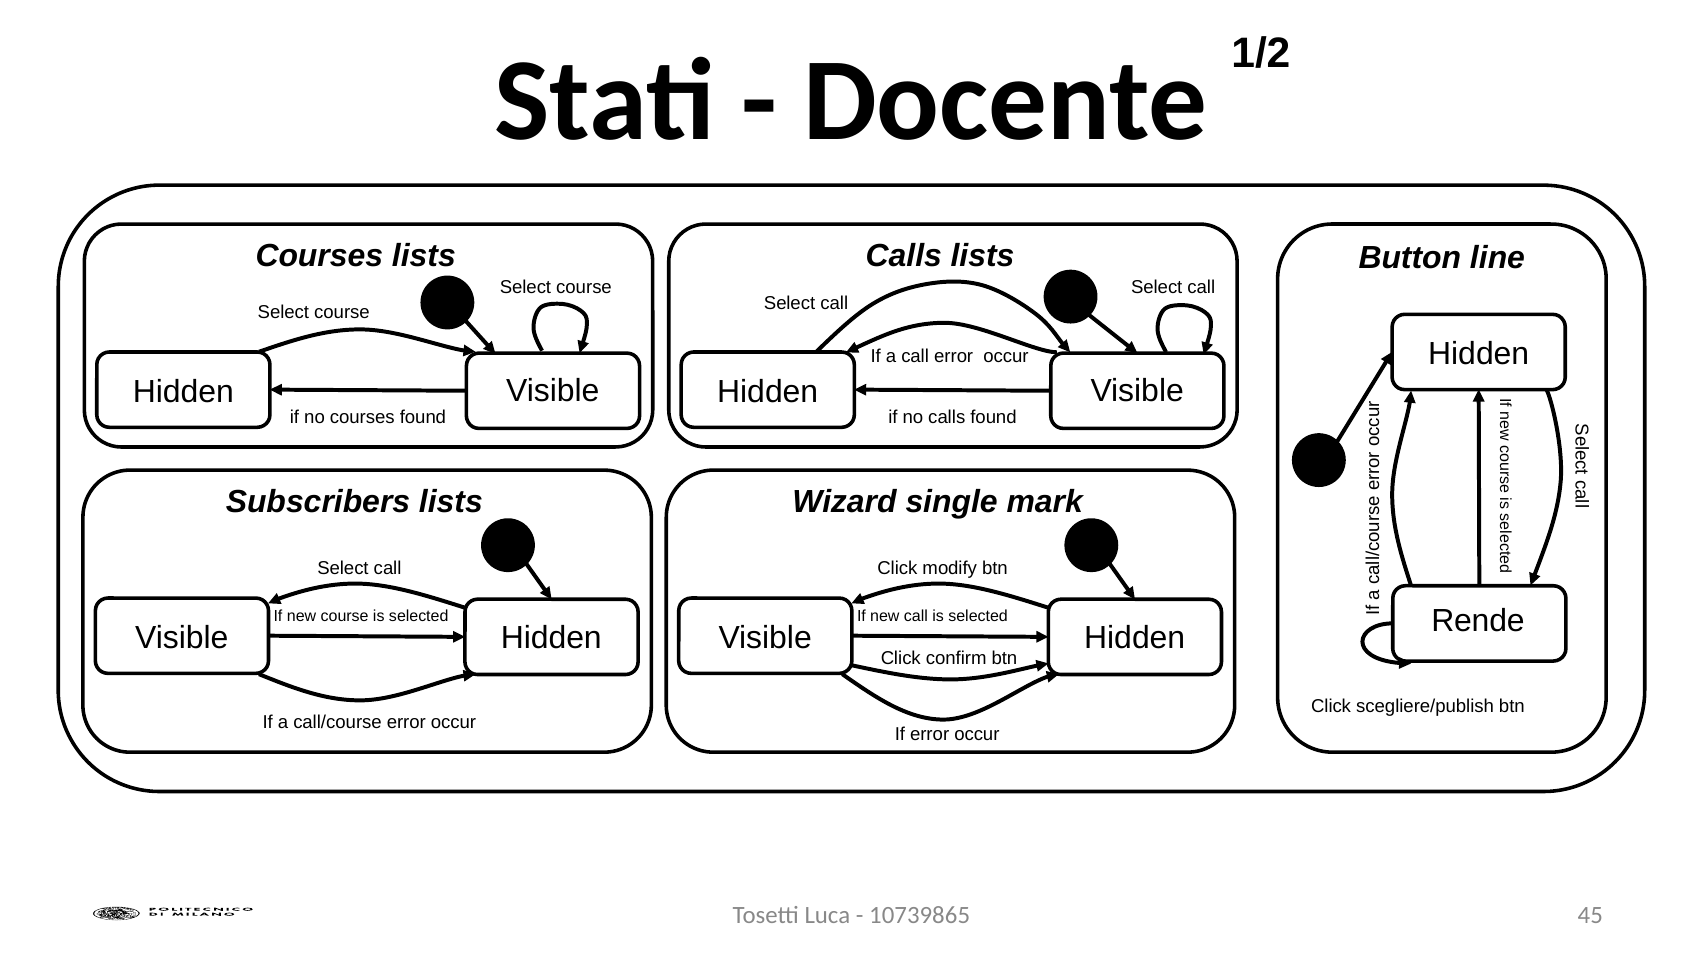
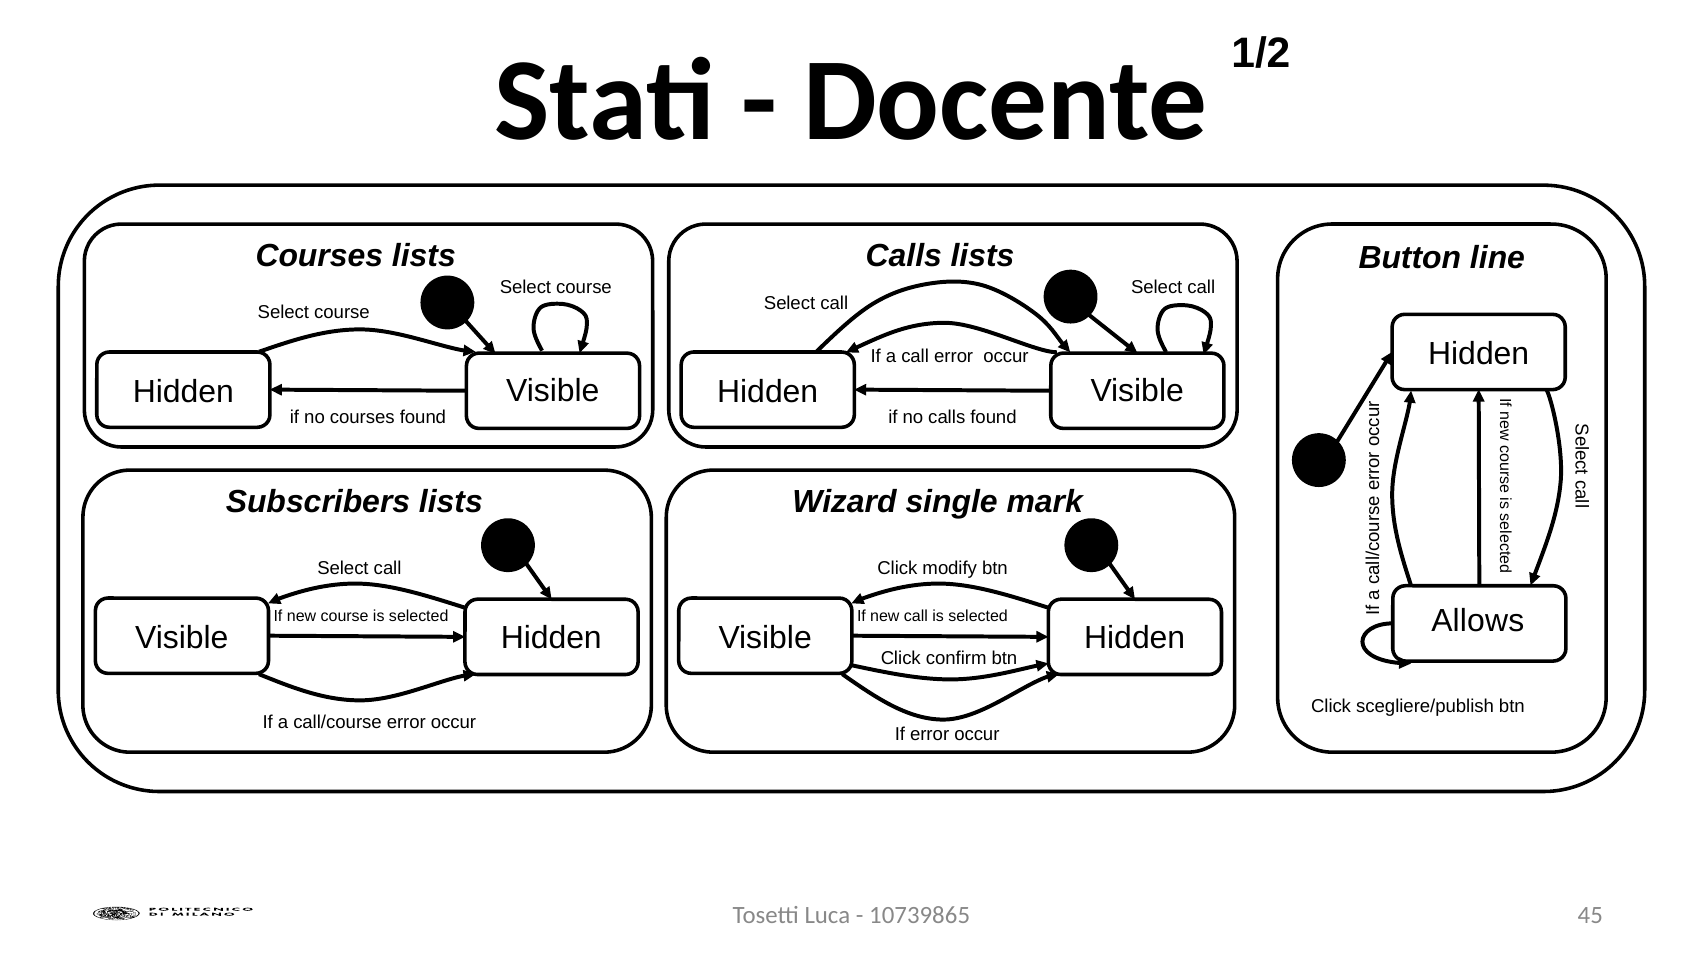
Rende: Rende -> Allows
